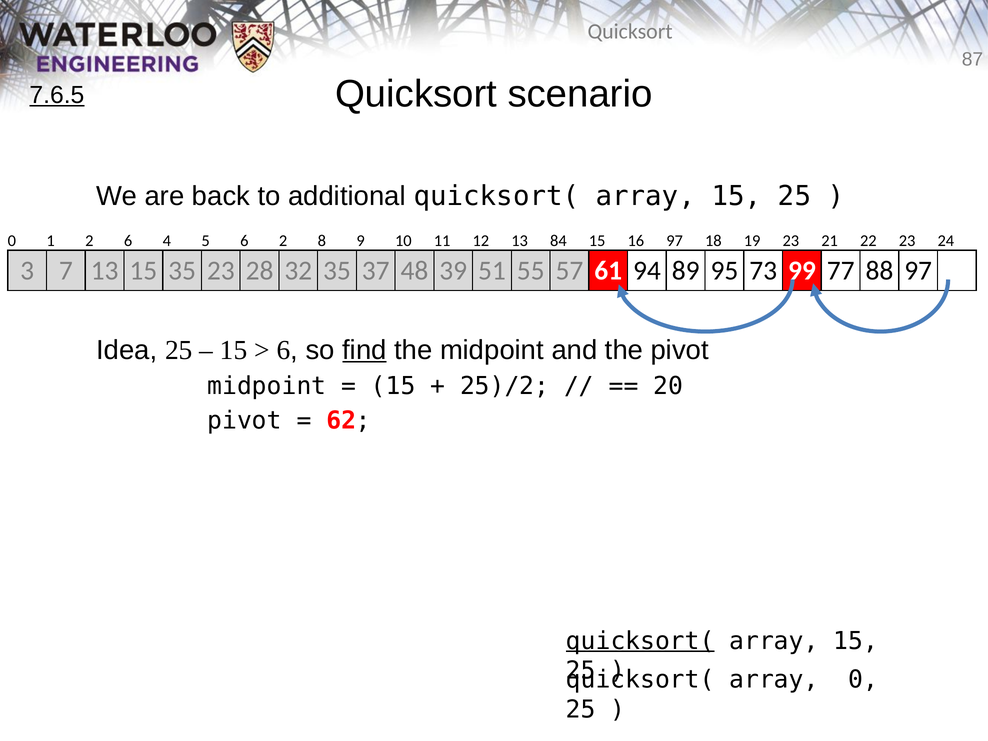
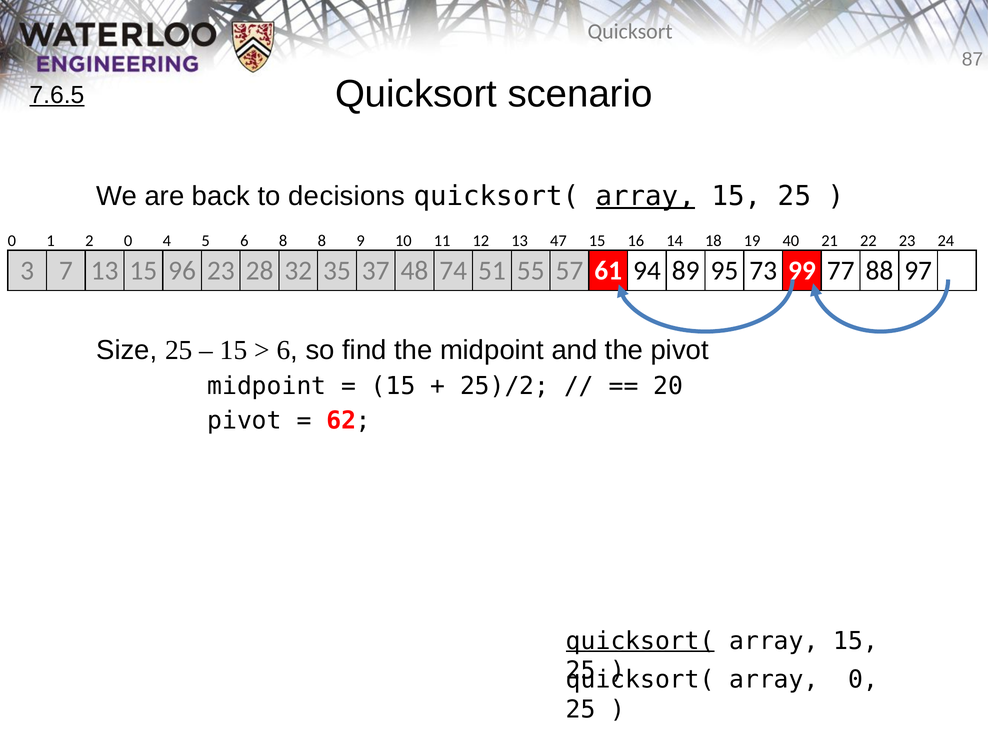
additional: additional -> decisions
array at (645, 196) underline: none -> present
2 6: 6 -> 0
6 2: 2 -> 8
84: 84 -> 47
16 97: 97 -> 14
19 23: 23 -> 40
15 35: 35 -> 96
39: 39 -> 74
Idea: Idea -> Size
find underline: present -> none
